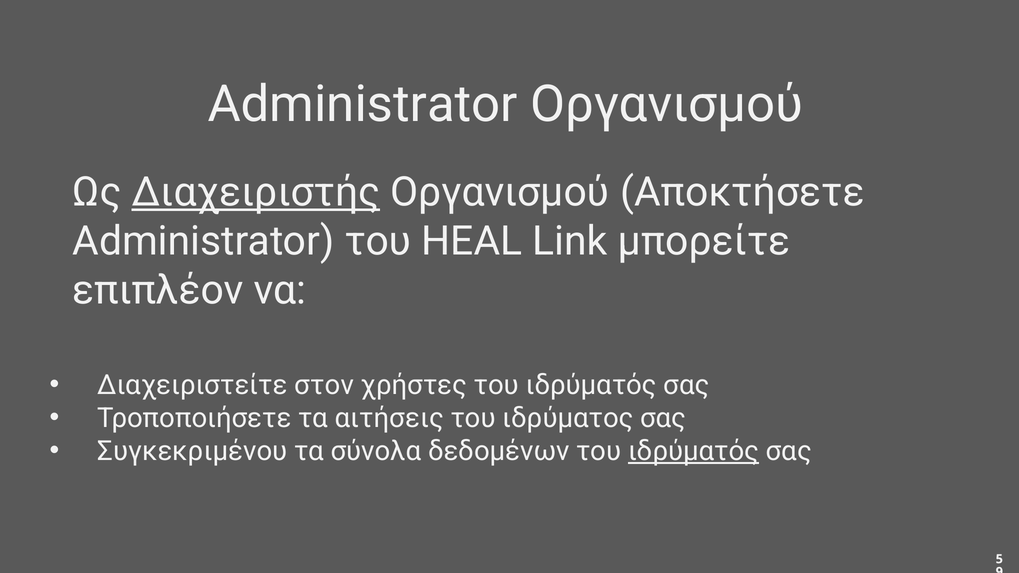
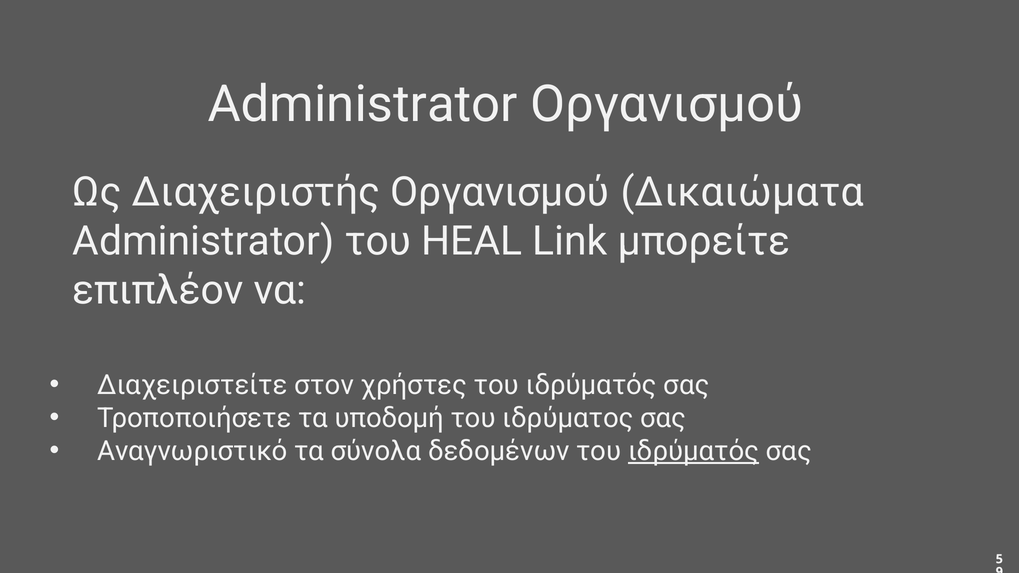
Διαχειριστής underline: present -> none
Αποκτήσετε: Αποκτήσετε -> Δικαιώματα
αιτήσεις: αιτήσεις -> υποδομή
Συγκεκριμένου: Συγκεκριμένου -> Αναγνωριστικό
